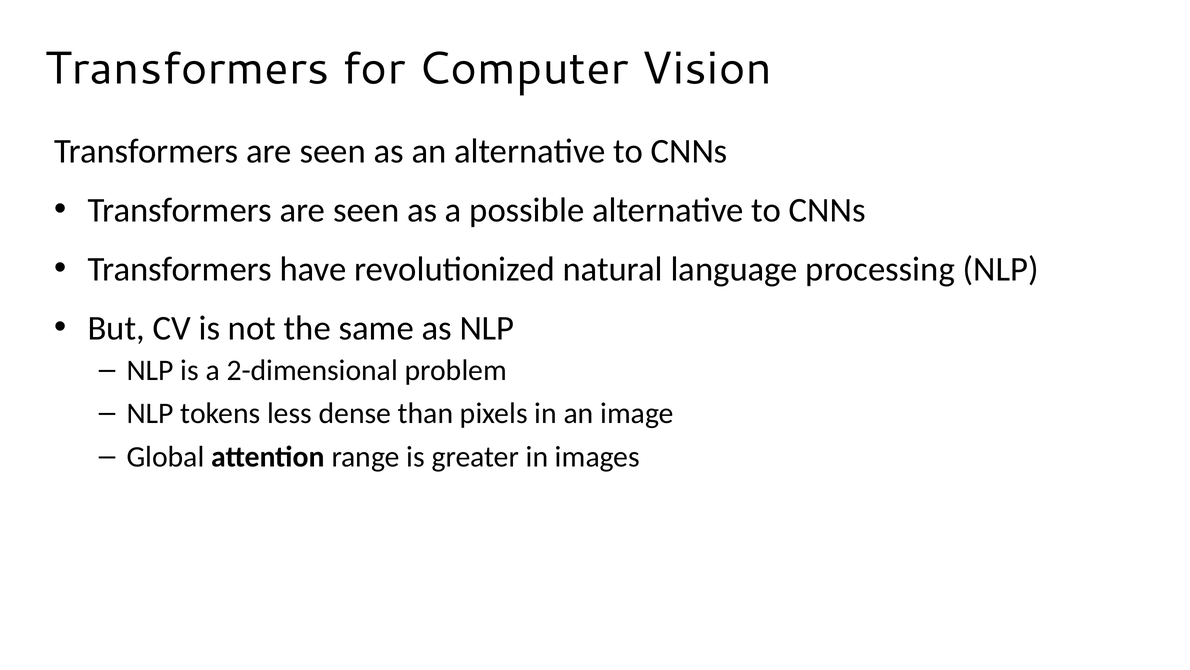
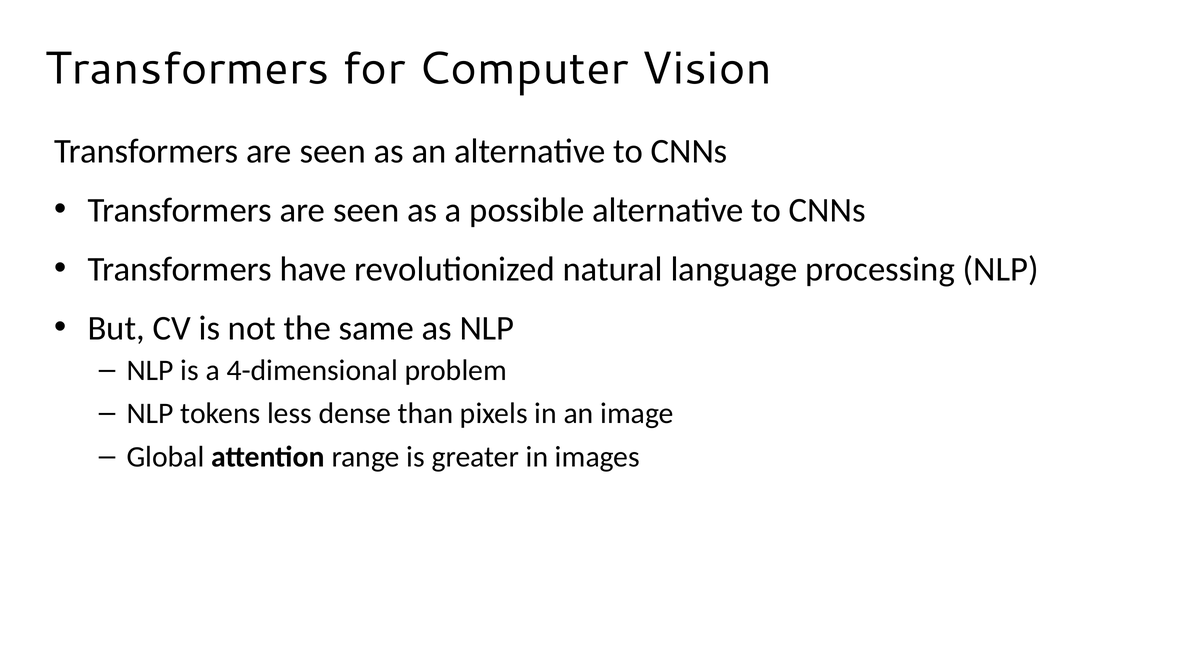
2-dimensional: 2-dimensional -> 4-dimensional
